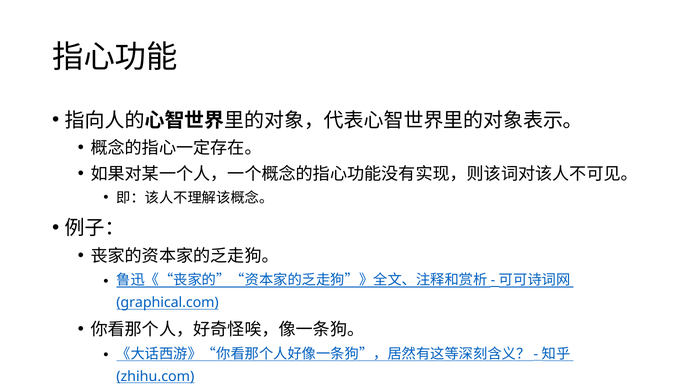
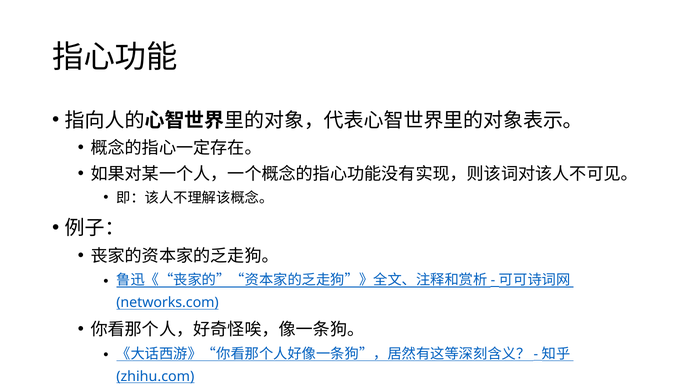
graphical.com: graphical.com -> networks.com
